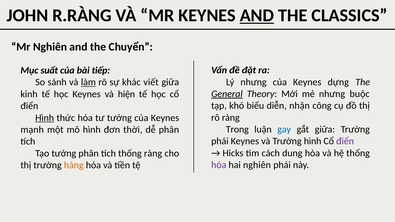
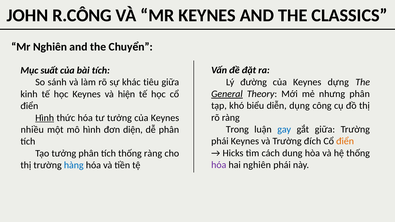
R.RÀNG: R.RÀNG -> R.CÔNG
AND at (257, 15) underline: present -> none
bài tiếp: tiếp -> tích
Lý nhưng: nhưng -> đường
làm underline: present -> none
viết: viết -> tiêu
nhưng buộc: buộc -> phân
nhận: nhận -> dụng
mạnh: mạnh -> nhiều
thời: thời -> diện
Trường hình: hình -> đích
điển at (345, 141) colour: purple -> orange
hàng colour: orange -> blue
